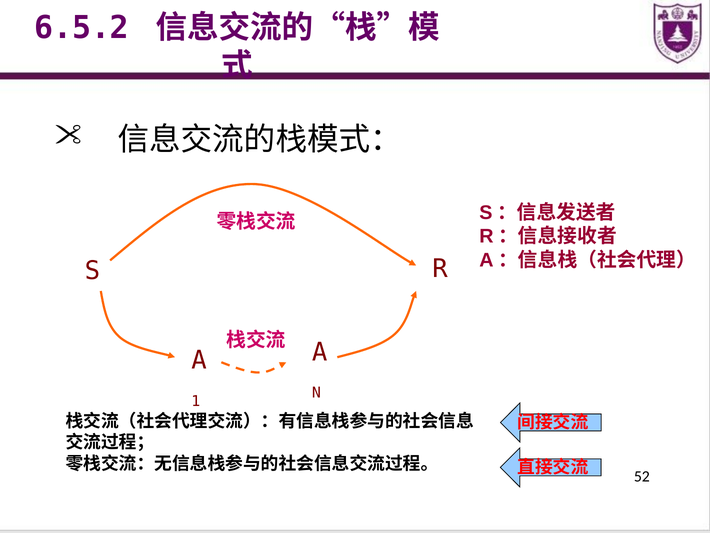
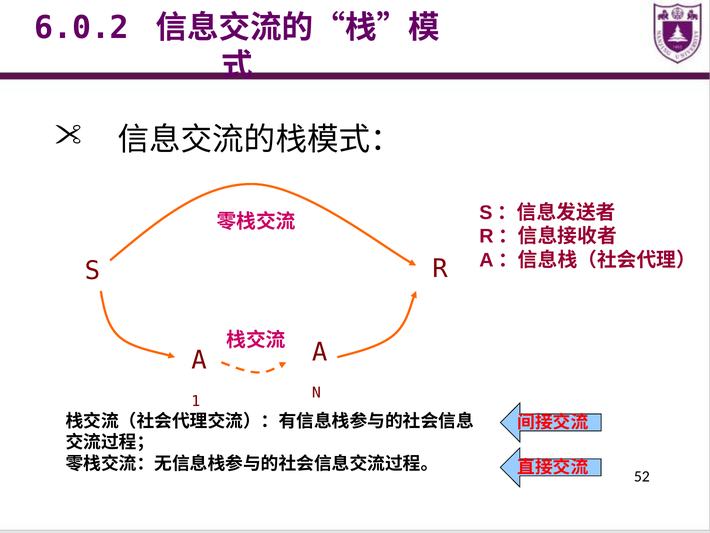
6.5.2: 6.5.2 -> 6.0.2
